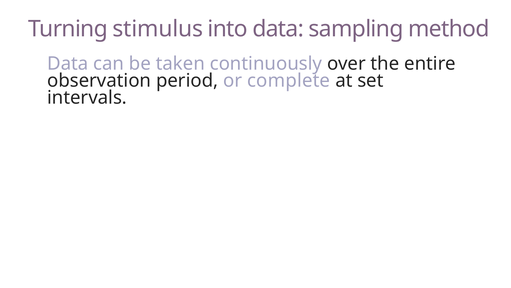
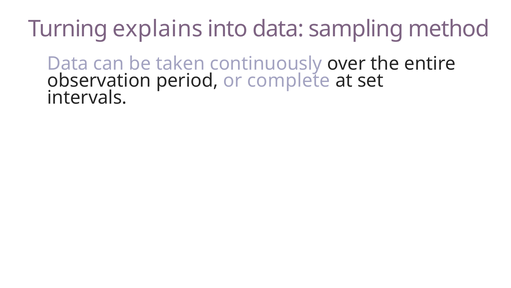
stimulus: stimulus -> explains
